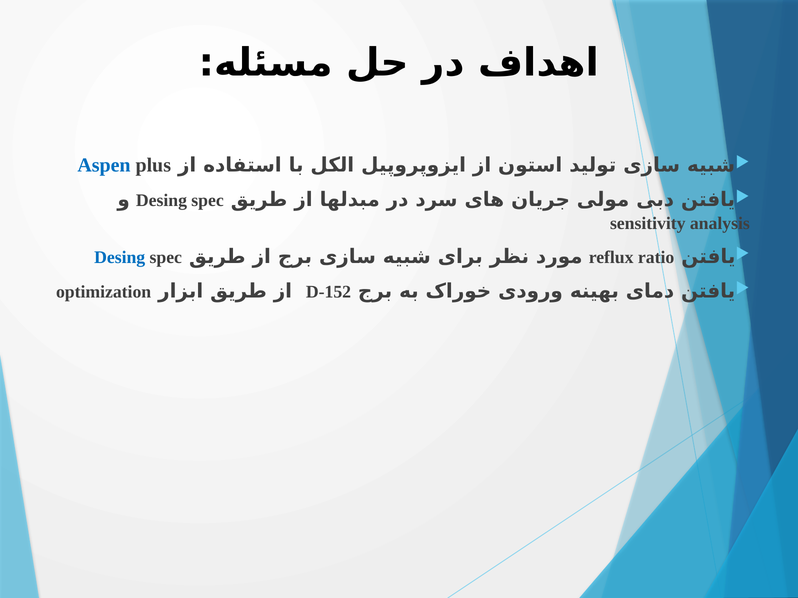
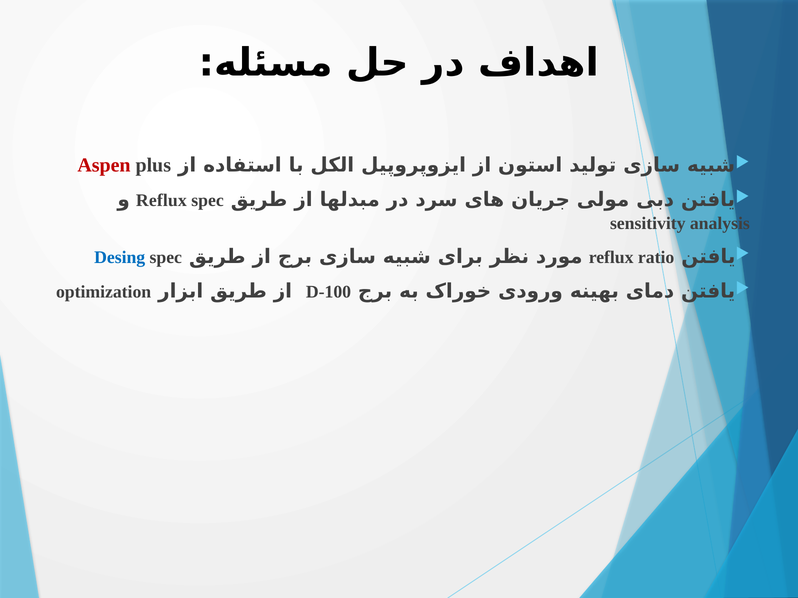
Aspen colour: blue -> red
Desing at (161, 201): Desing -> Reflux
D-152: D-152 -> D-100
